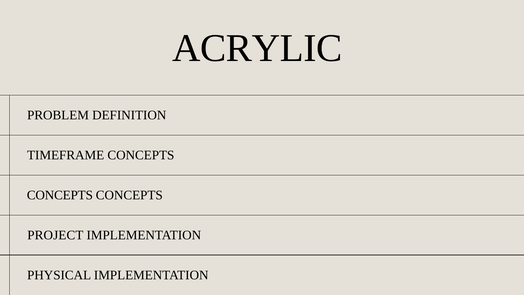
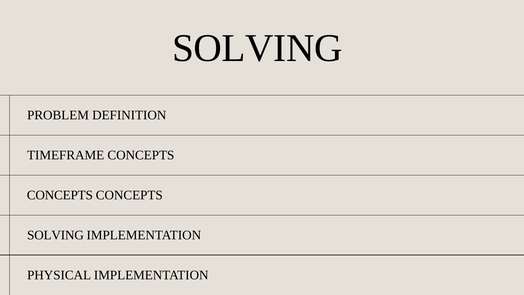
ACRYLIC at (257, 48): ACRYLIC -> SOLVING
PROJECT at (55, 235): PROJECT -> SOLVING
